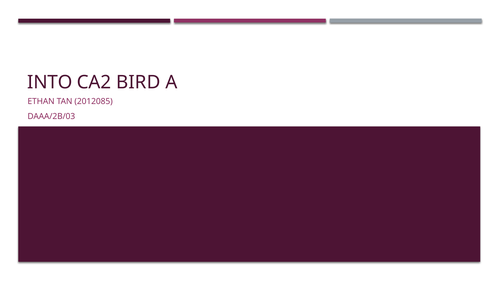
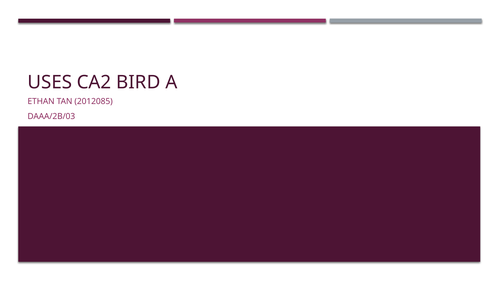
INTO: INTO -> USES
